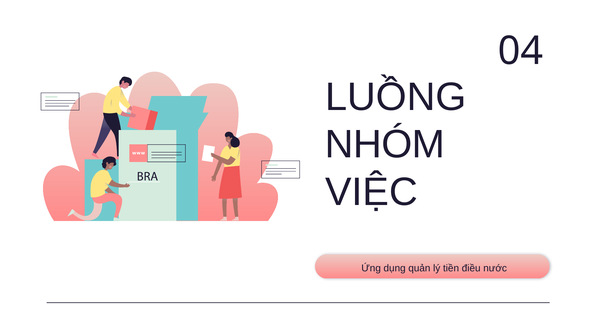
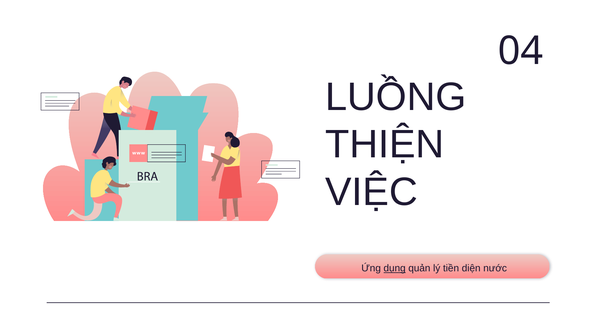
NHÓM: NHÓM -> THIỆN
dụng underline: none -> present
điều: điều -> diện
